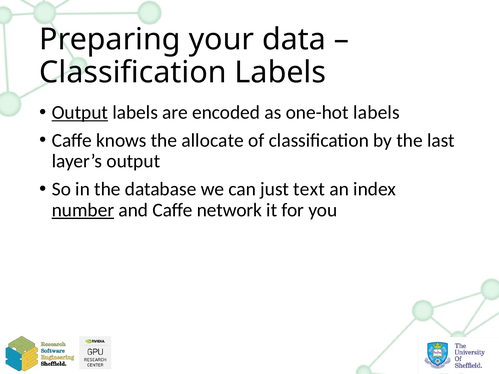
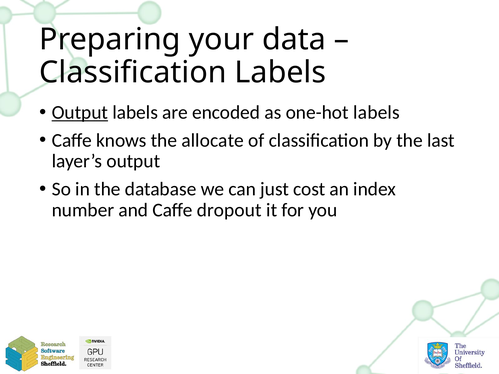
text: text -> cost
number underline: present -> none
network: network -> dropout
